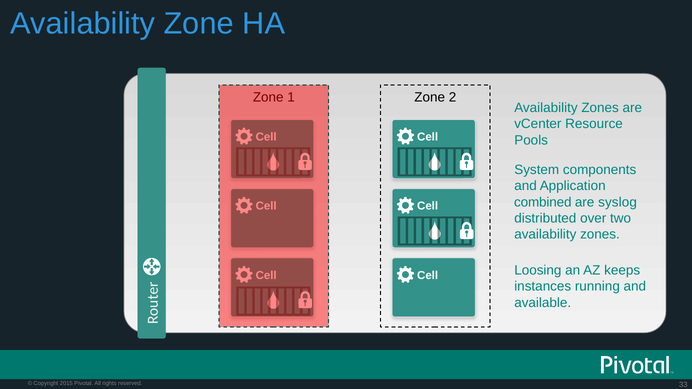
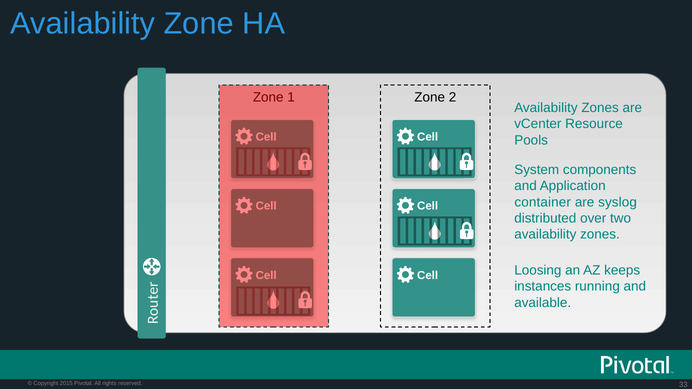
combined: combined -> container
